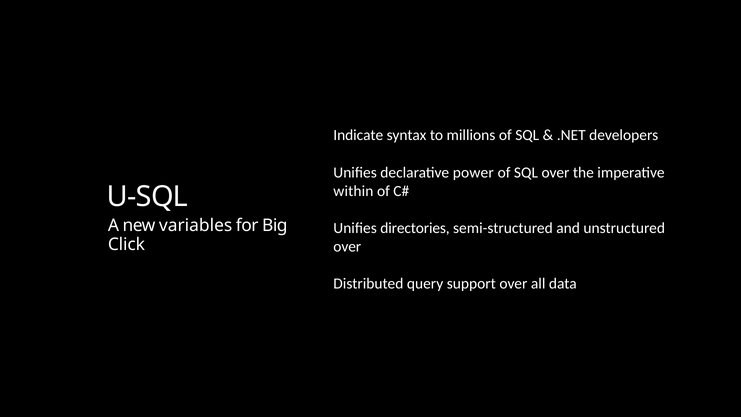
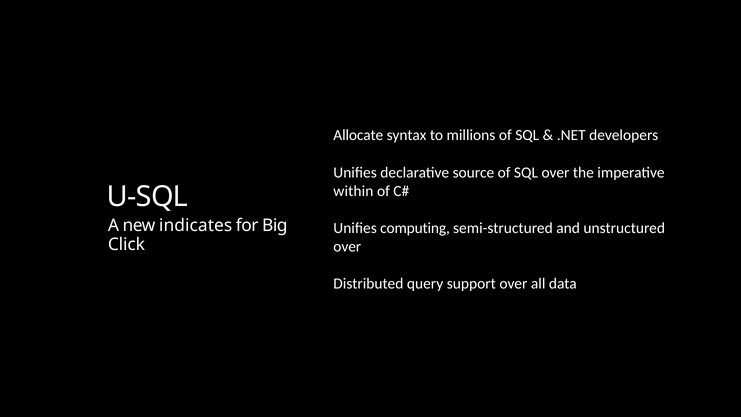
Indicate: Indicate -> Allocate
power: power -> source
variables: variables -> indicates
directories: directories -> computing
